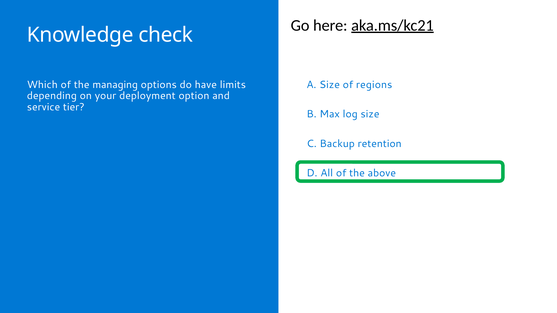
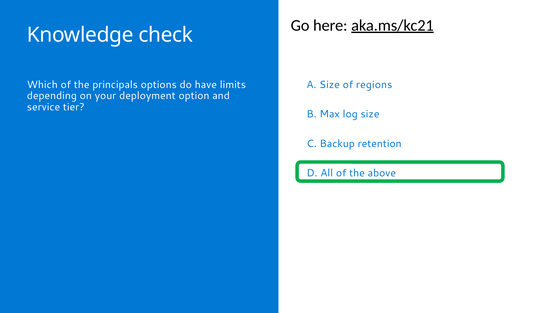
managing: managing -> principals
